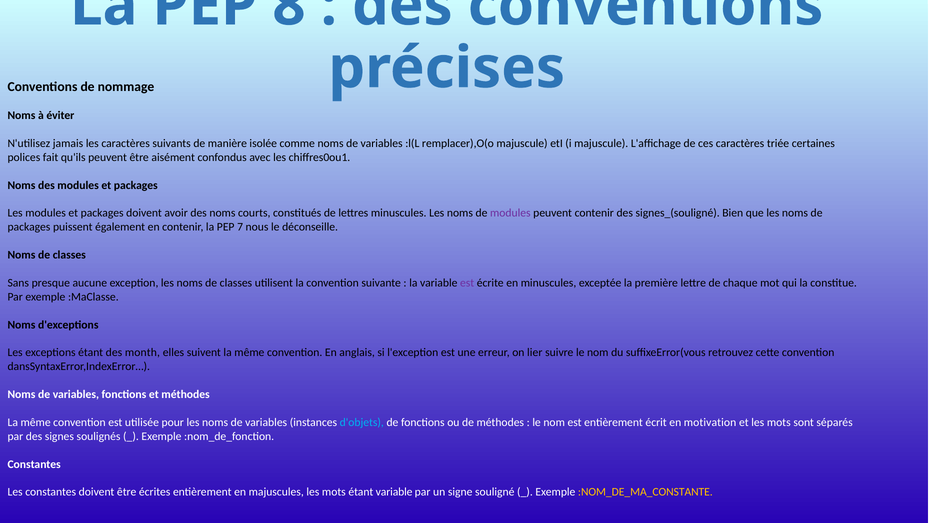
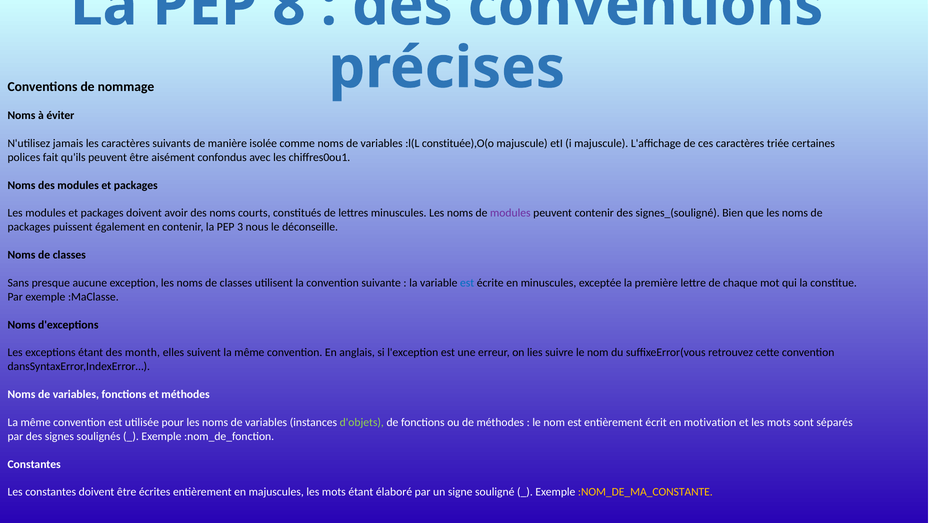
remplacer),O(o: remplacer),O(o -> constituée),O(o
7: 7 -> 3
est at (467, 283) colour: purple -> blue
lier: lier -> lies
d'objets colour: light blue -> light green
étant variable: variable -> élaboré
